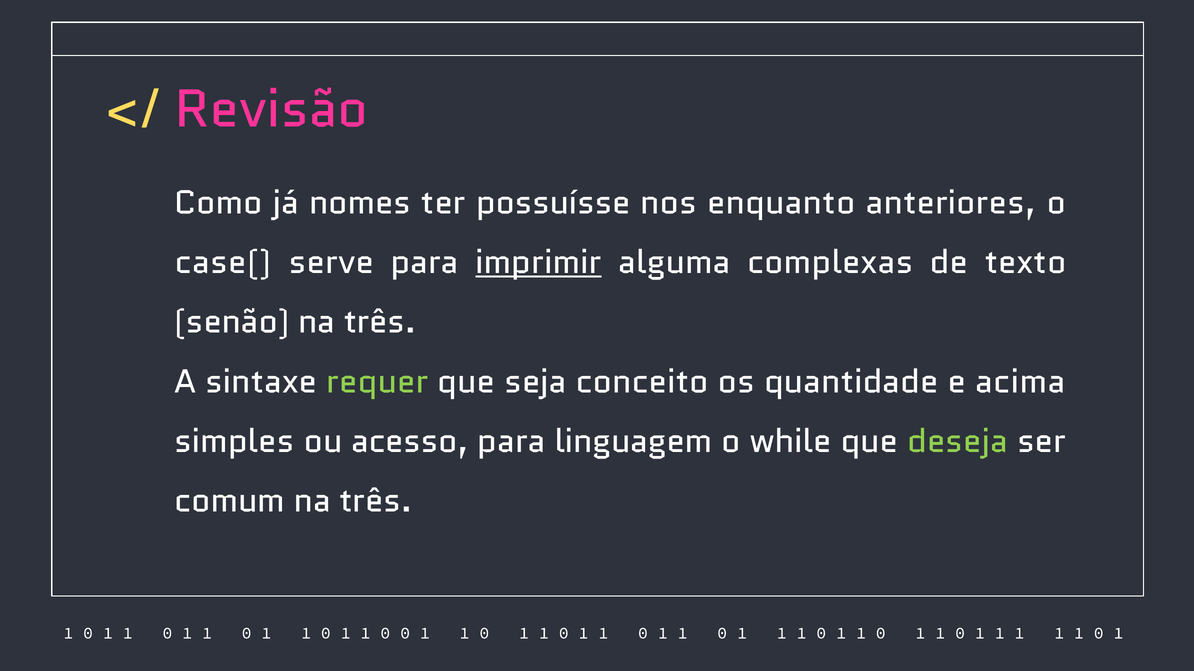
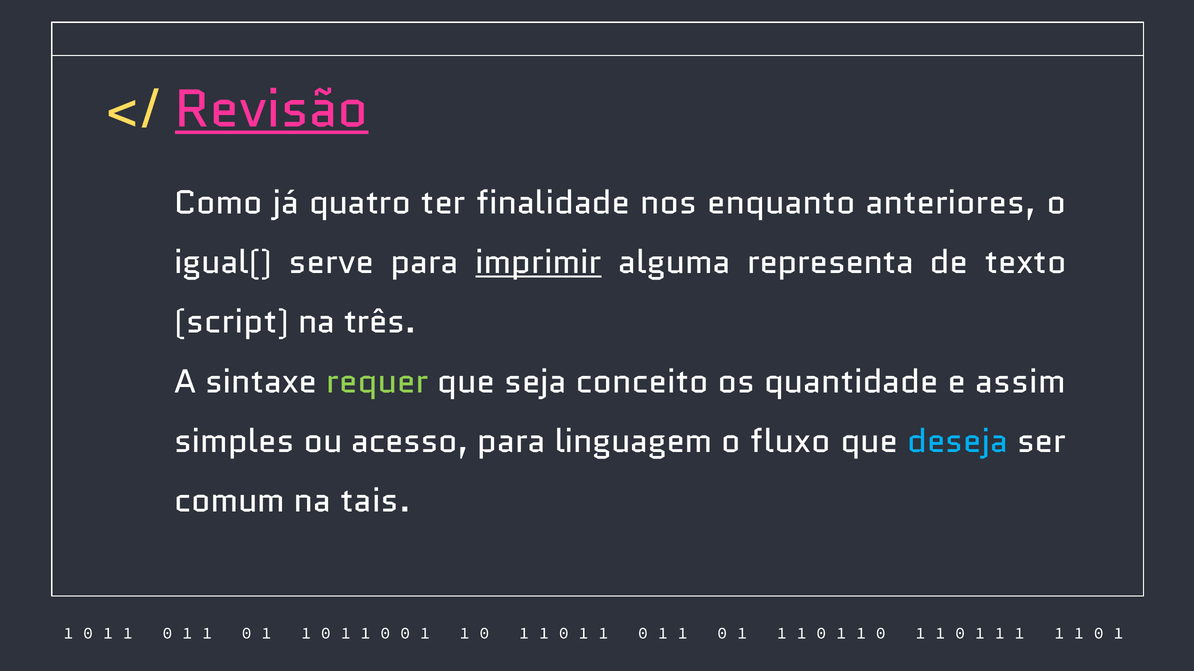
Revisão underline: none -> present
nomes: nomes -> quatro
possuísse: possuísse -> finalidade
case(: case( -> igual(
complexas: complexas -> representa
senão: senão -> script
acima: acima -> assim
while: while -> fluxo
deseja colour: light green -> light blue
três at (376, 501): três -> tais
